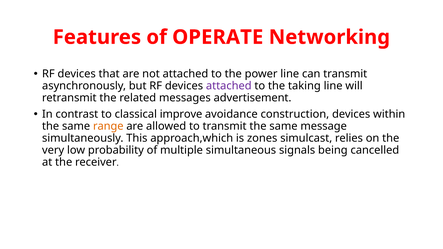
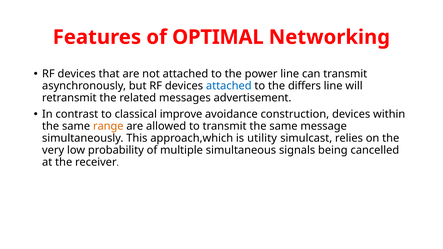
OPERATE: OPERATE -> OPTIMAL
attached at (229, 86) colour: purple -> blue
taking: taking -> differs
zones: zones -> utility
